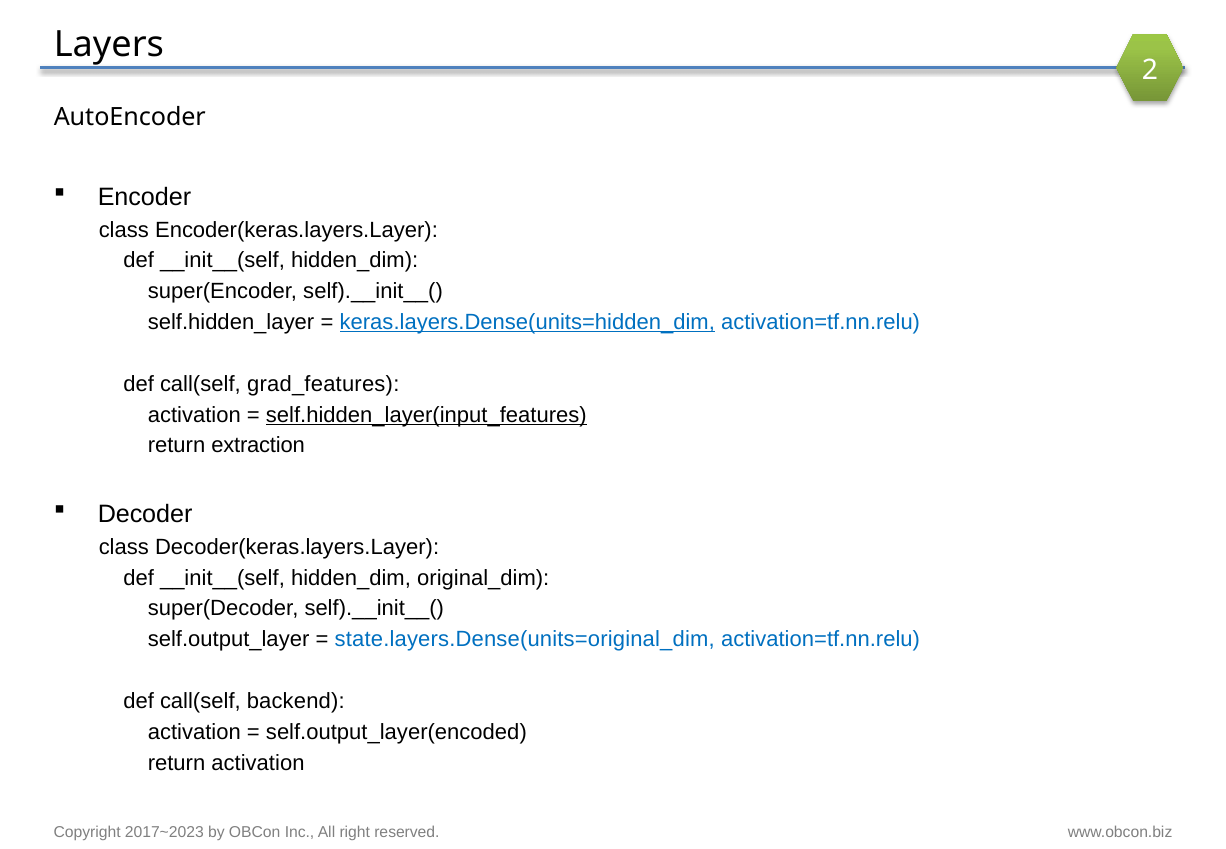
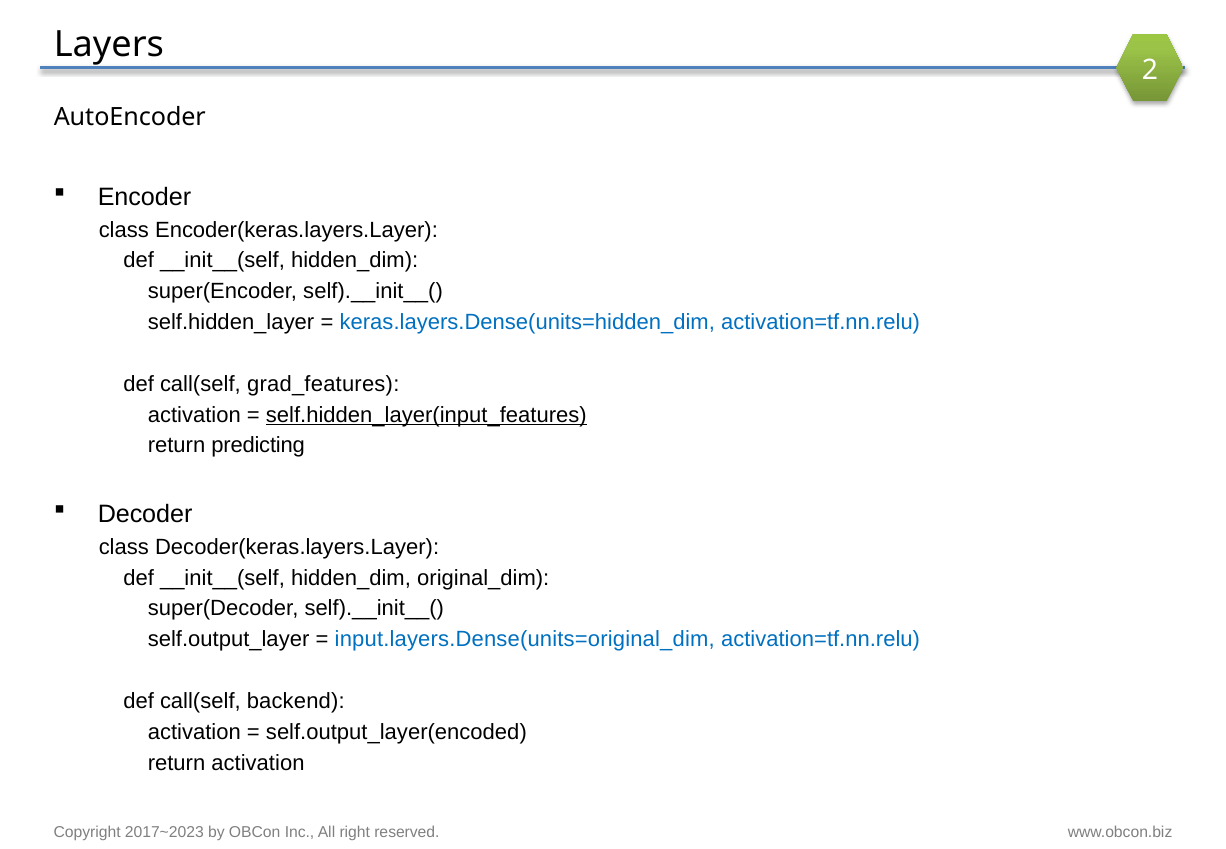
keras.layers.Dense(units=hidden_dim underline: present -> none
extraction: extraction -> predicting
state.layers.Dense(units=original_dim: state.layers.Dense(units=original_dim -> input.layers.Dense(units=original_dim
